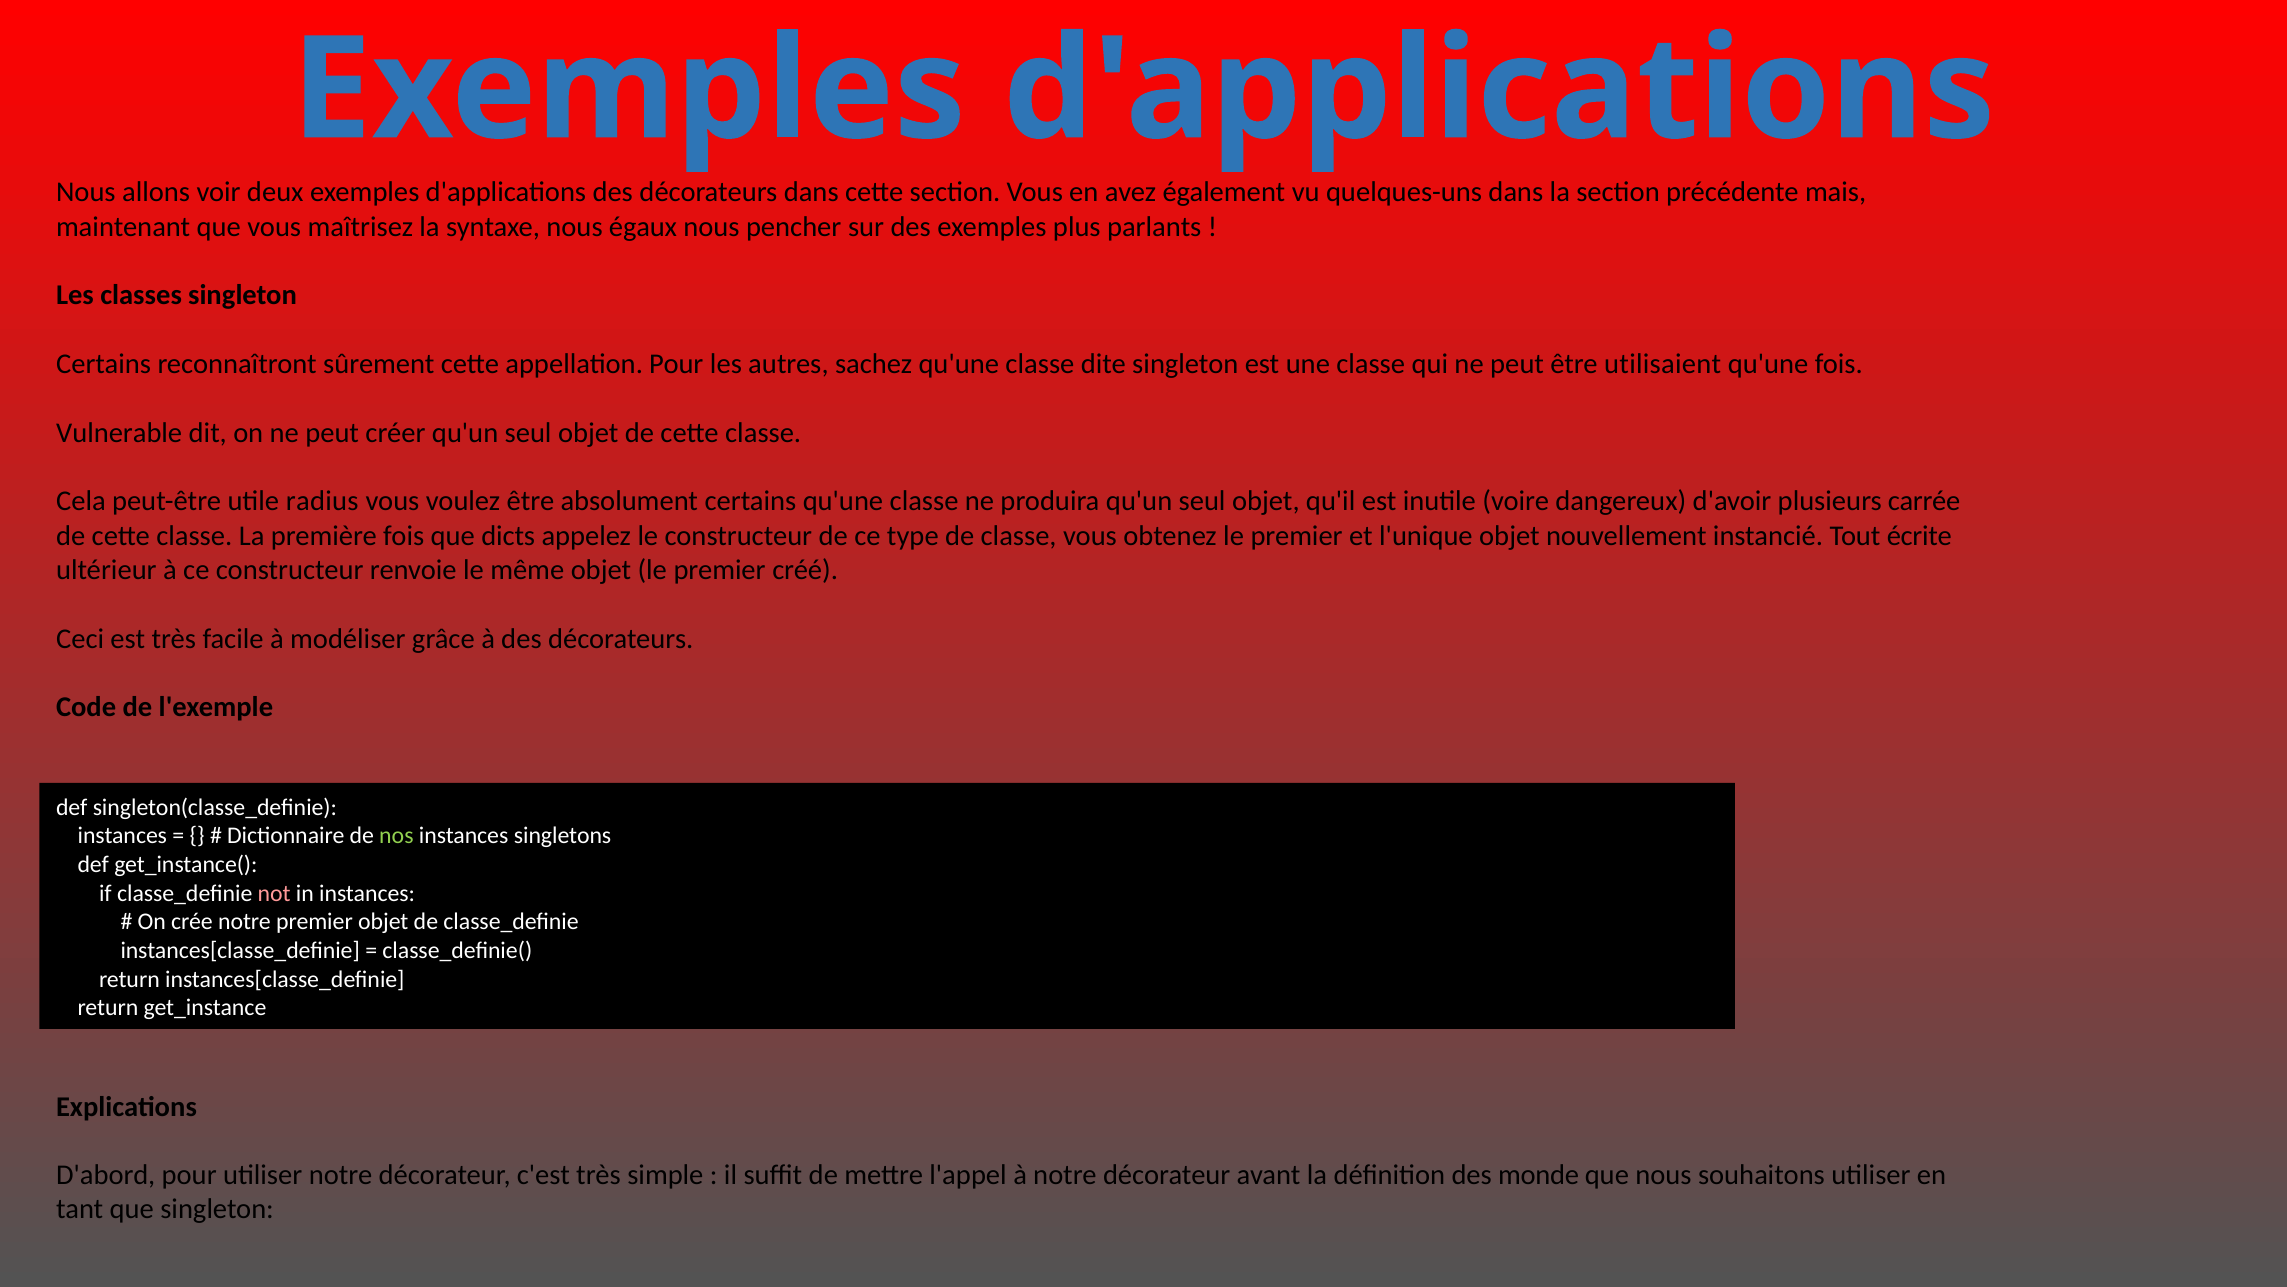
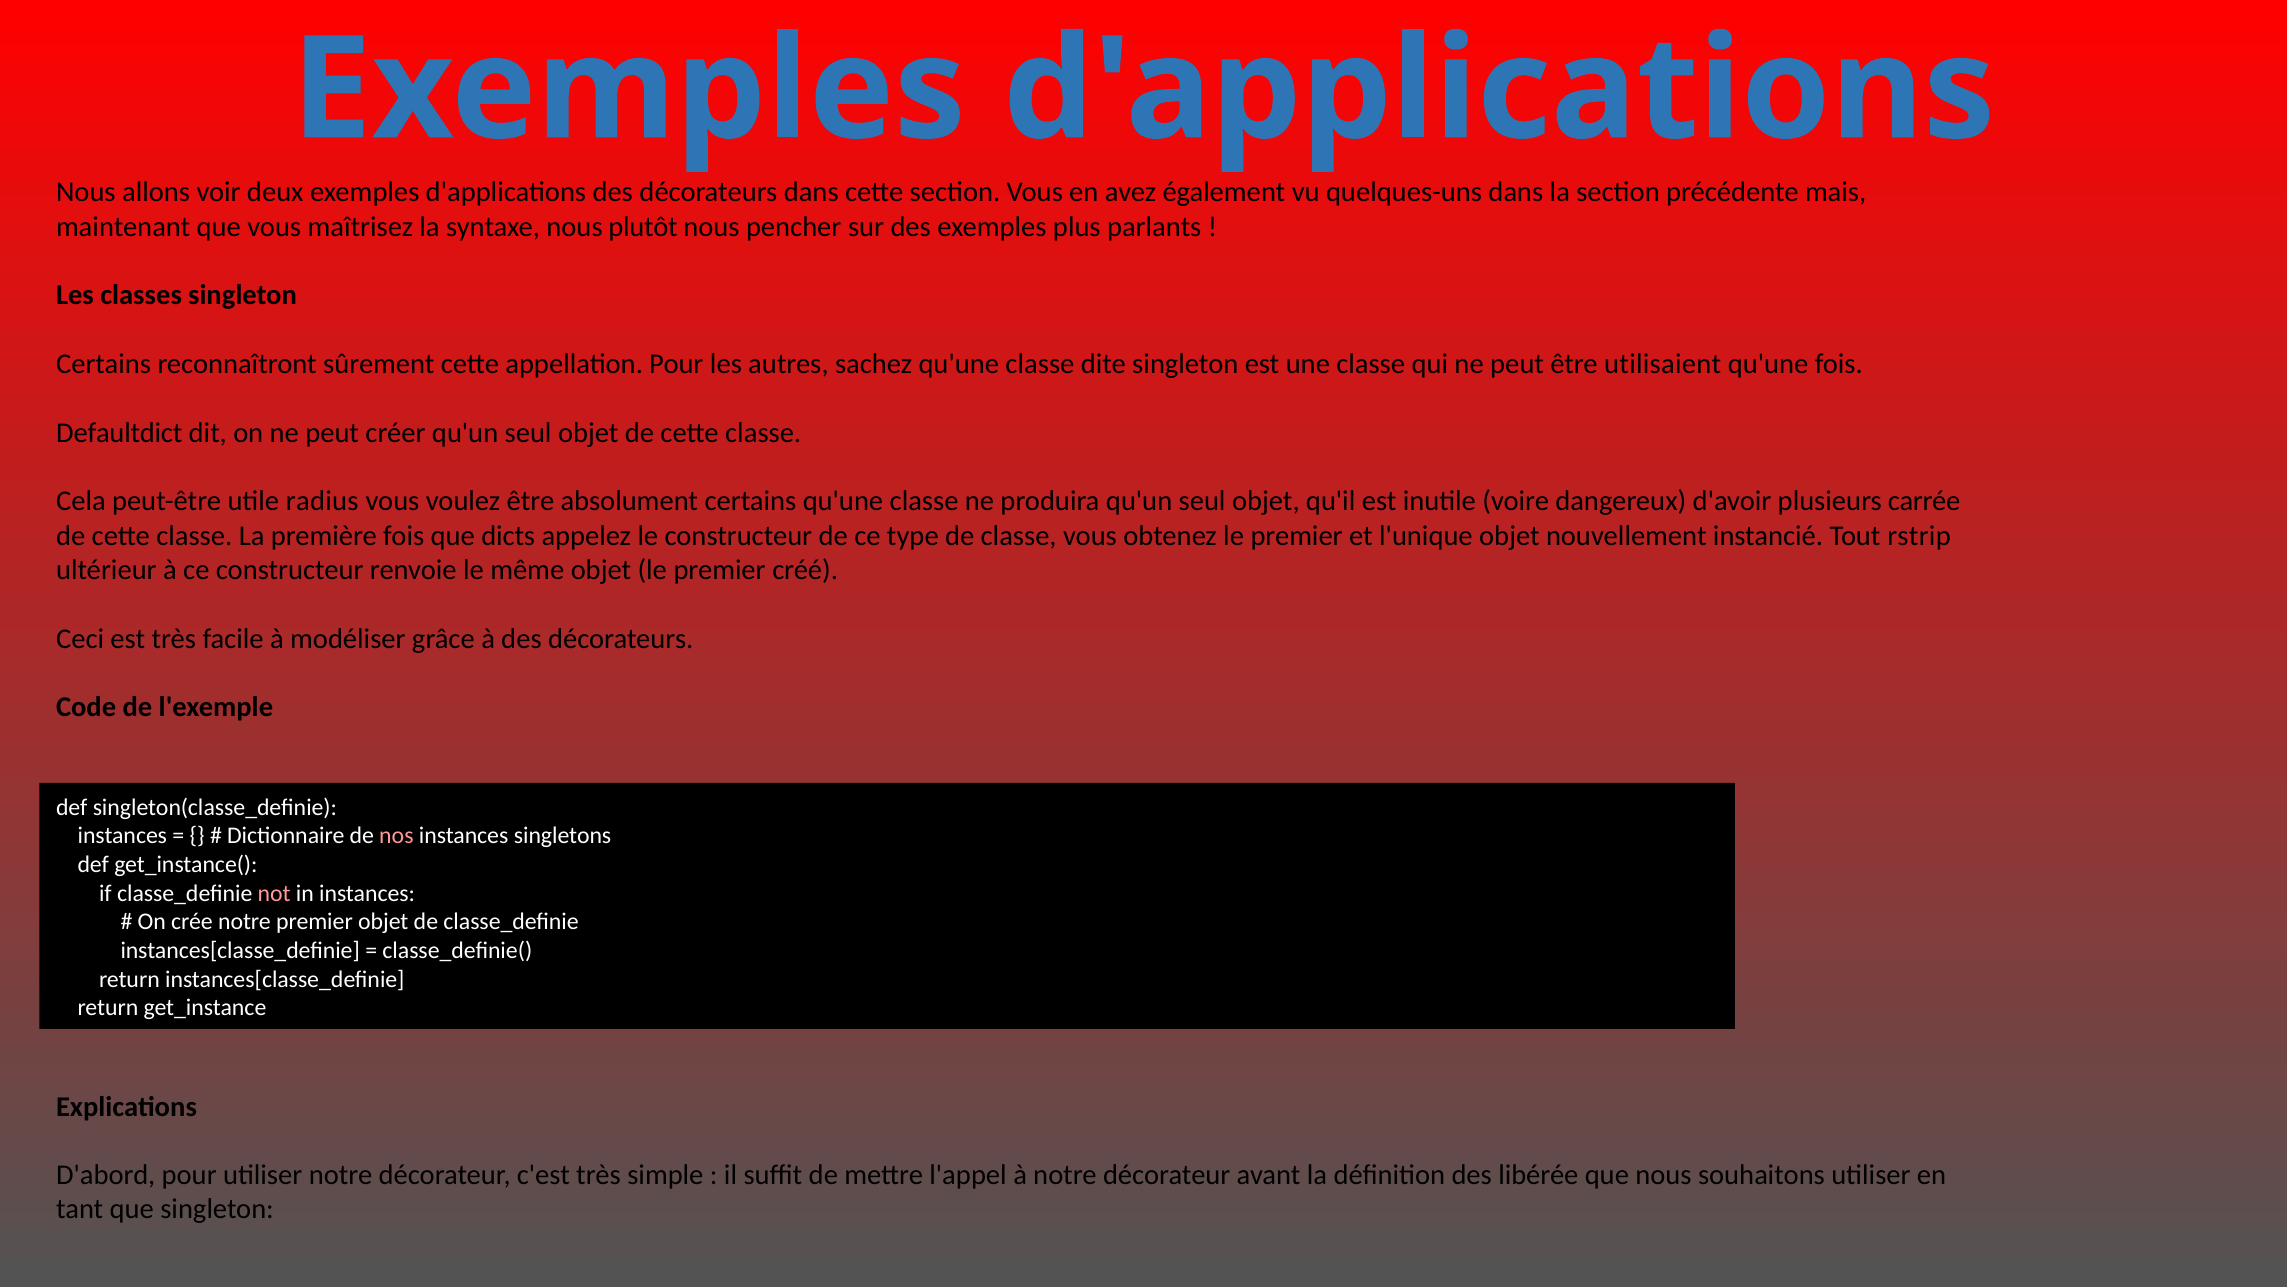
égaux: égaux -> plutôt
Vulnerable: Vulnerable -> Defaultdict
écrite: écrite -> rstrip
nos colour: light green -> pink
monde: monde -> libérée
